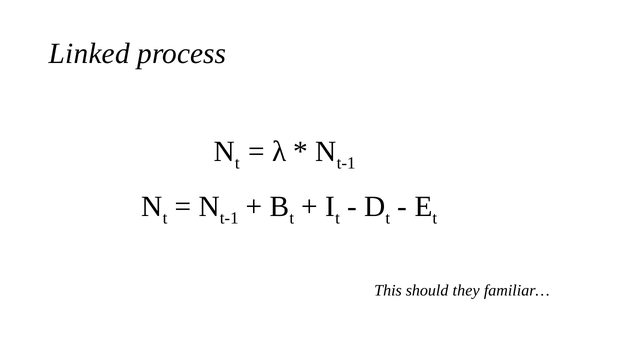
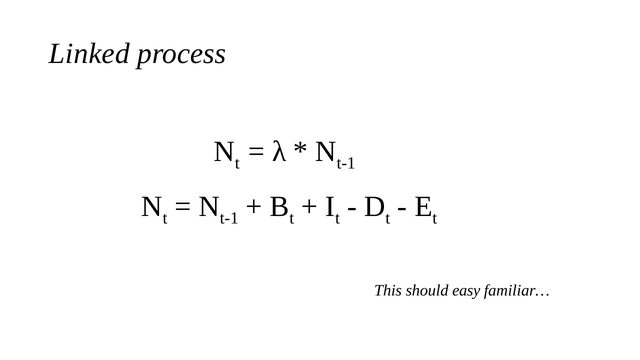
they: they -> easy
